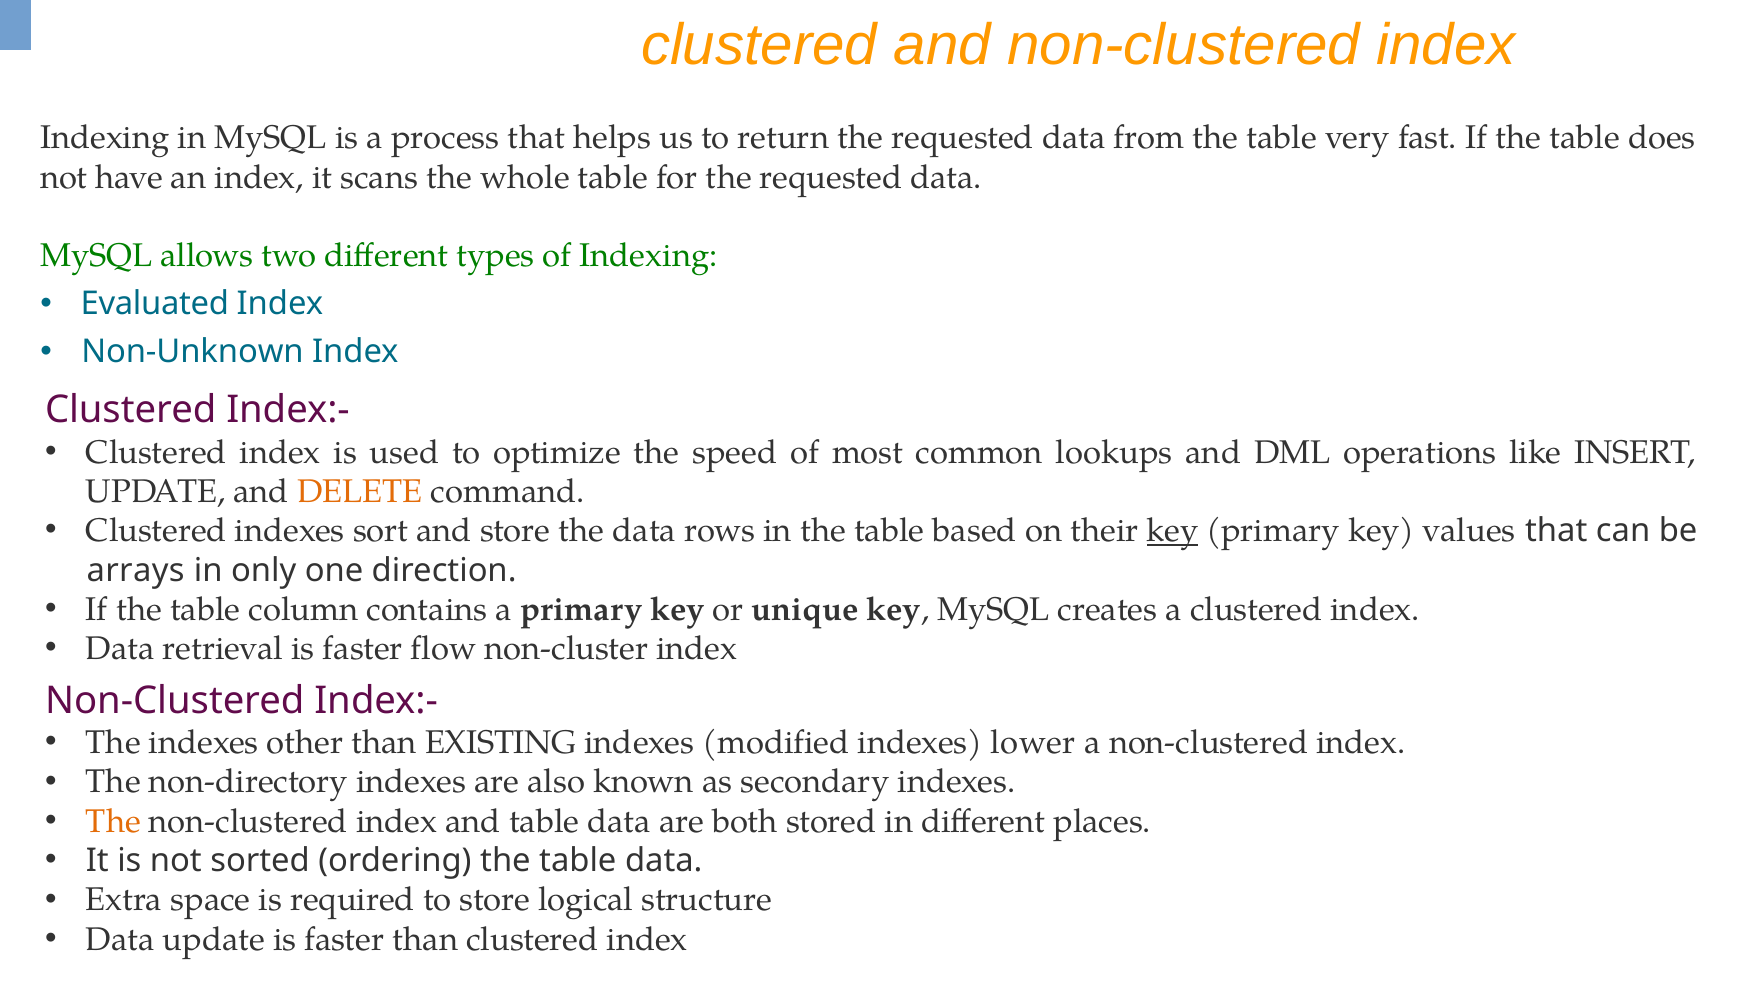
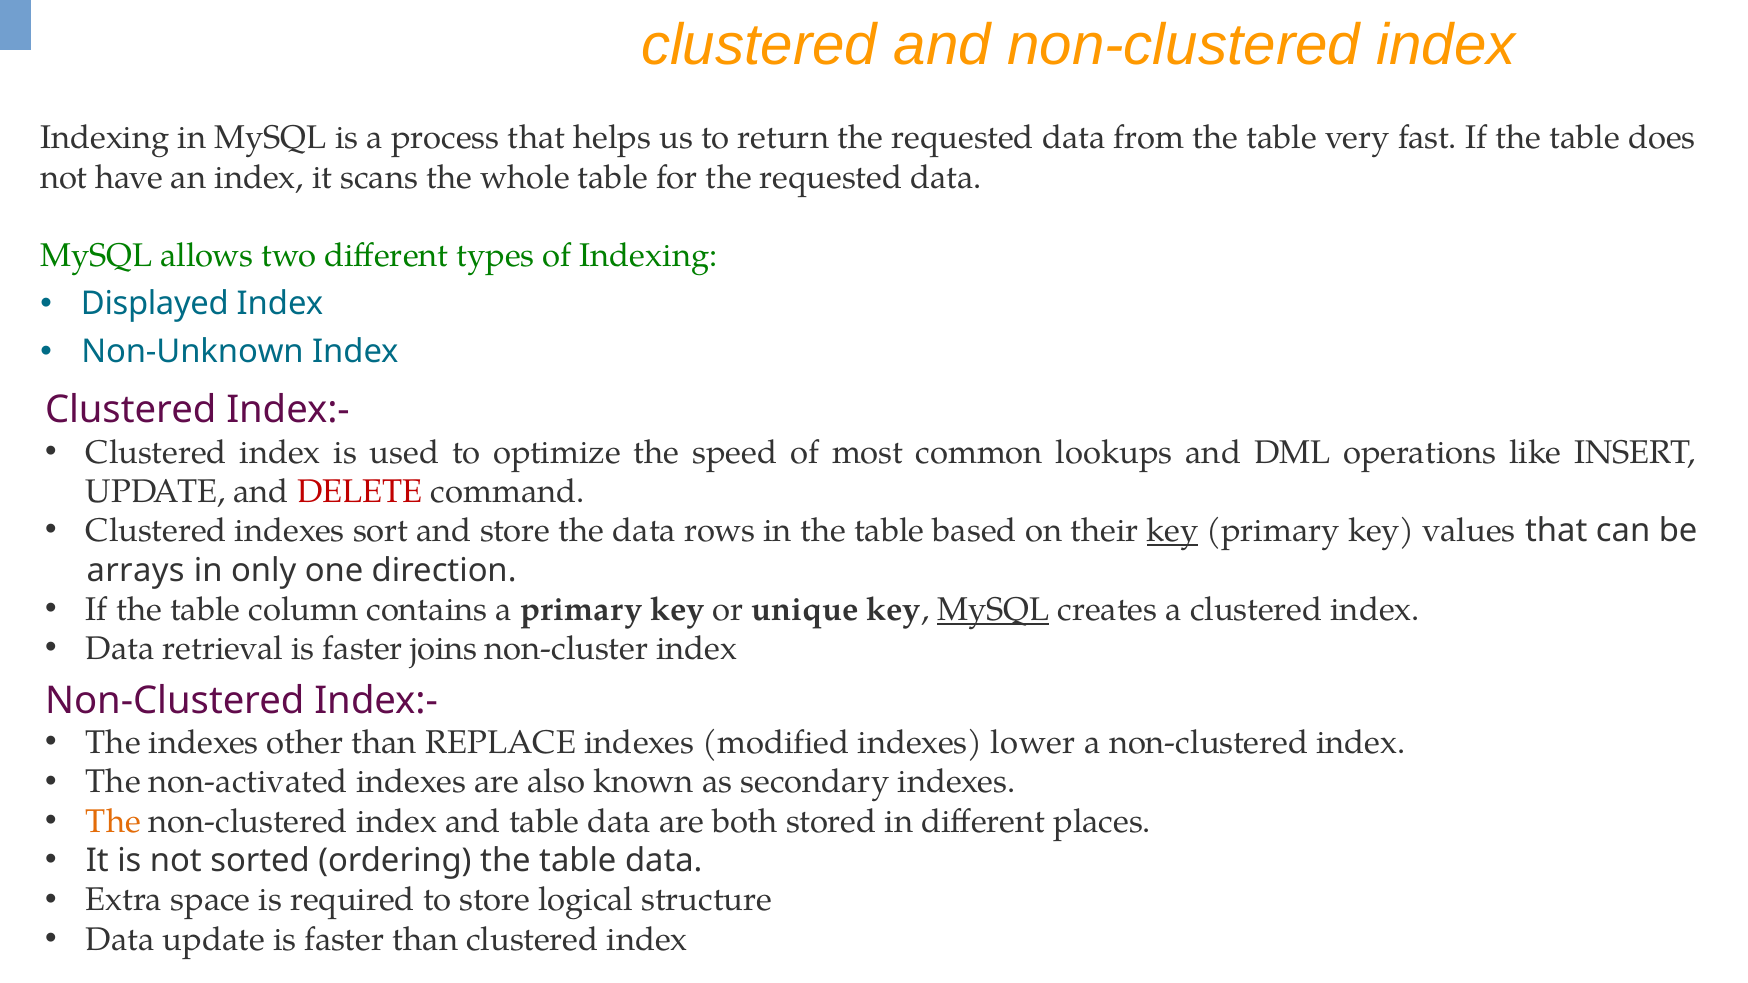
Evaluated: Evaluated -> Displayed
DELETE colour: orange -> red
MySQL at (993, 610) underline: none -> present
flow: flow -> joins
EXISTING: EXISTING -> REPLACE
non-directory: non-directory -> non-activated
